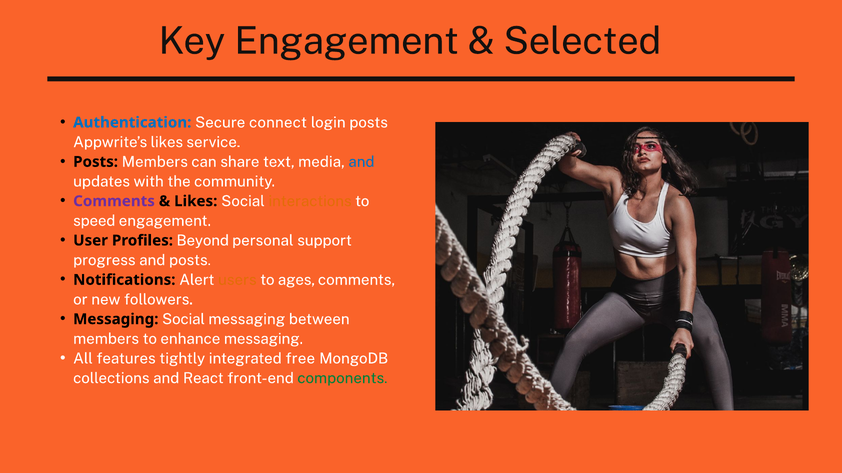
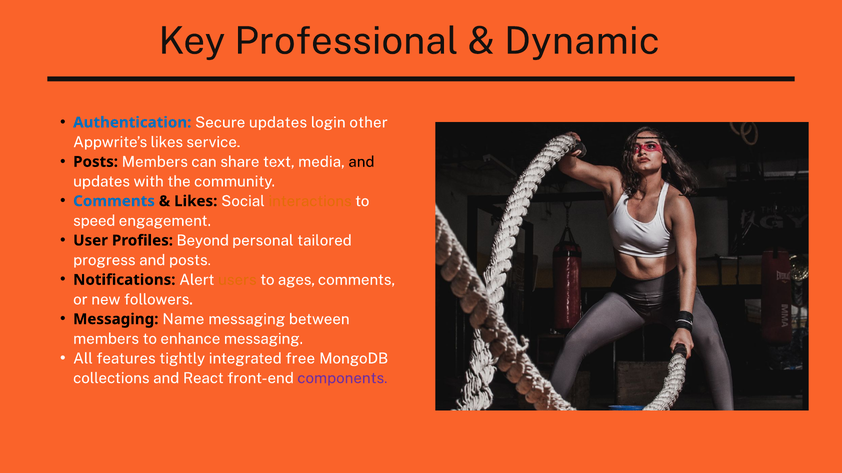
Key Engagement: Engagement -> Professional
Selected: Selected -> Dynamic
Secure connect: connect -> updates
login posts: posts -> other
and at (361, 162) colour: blue -> black
Comments at (114, 201) colour: purple -> blue
support: support -> tailored
Messaging Social: Social -> Name
components colour: green -> purple
